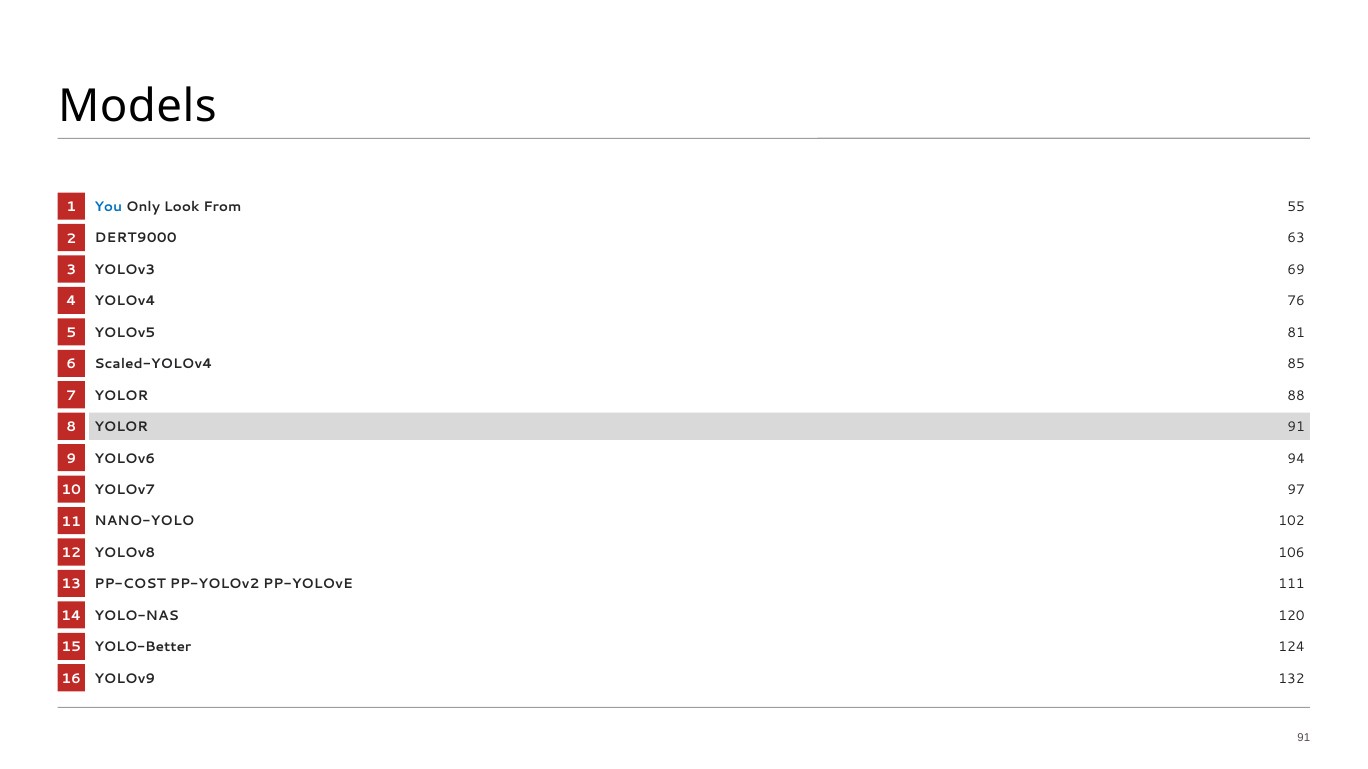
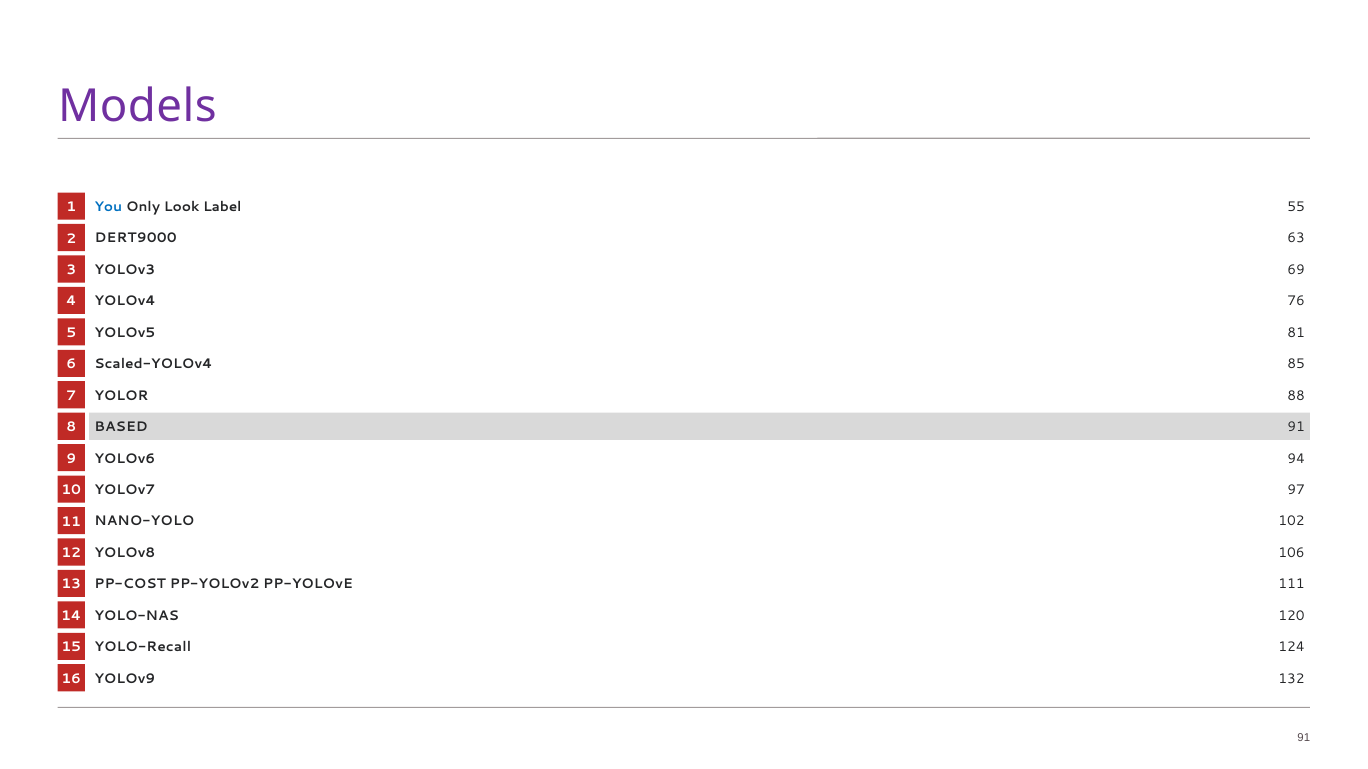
Models colour: black -> purple
From: From -> Label
YOLOR at (121, 427): YOLOR -> BASED
YOLO-Better: YOLO-Better -> YOLO-Recall
